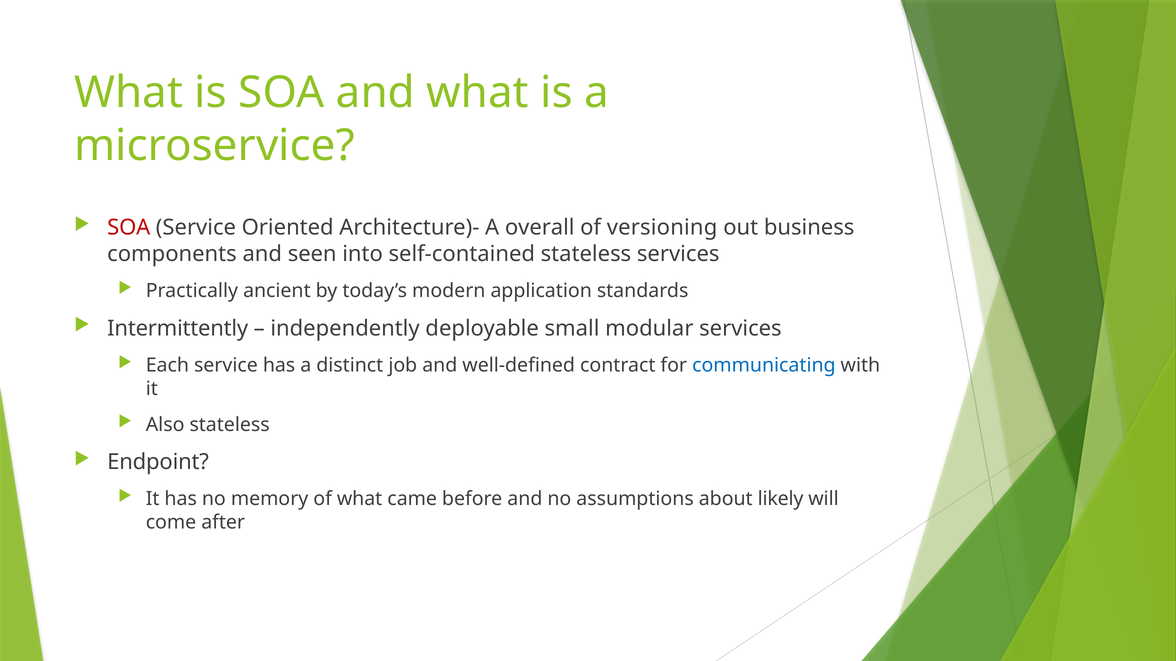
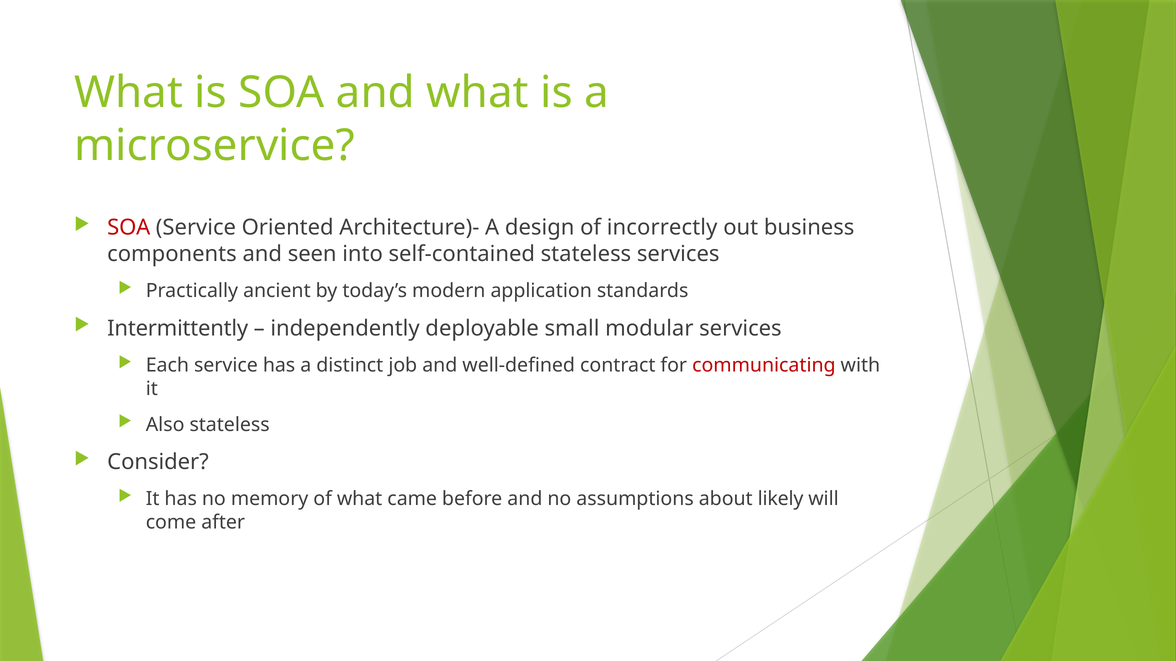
overall: overall -> design
versioning: versioning -> incorrectly
communicating colour: blue -> red
Endpoint: Endpoint -> Consider
